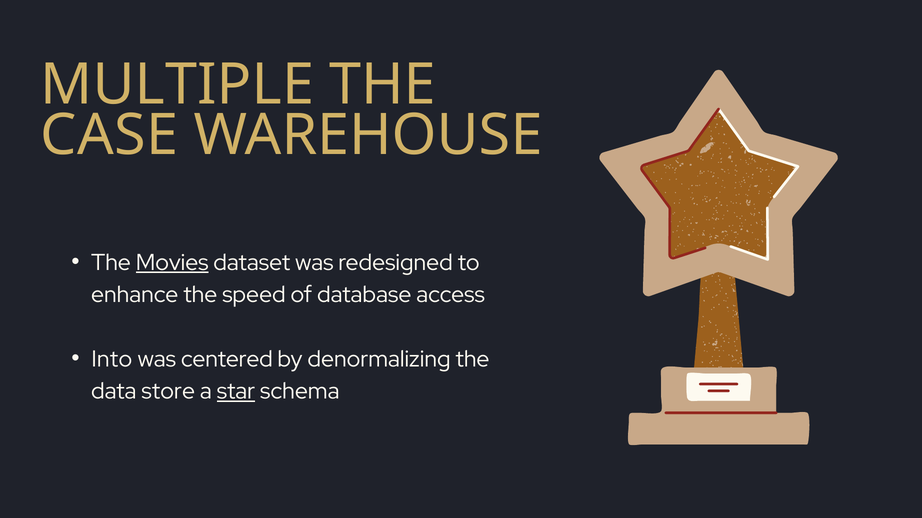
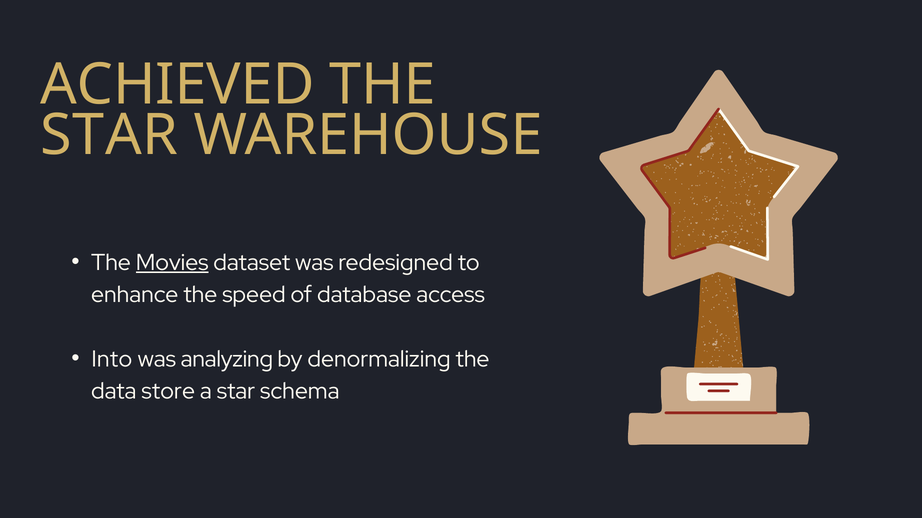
MULTIPLE: MULTIPLE -> ACHIEVED
CASE at (109, 136): CASE -> STAR
centered: centered -> analyzing
star at (236, 392) underline: present -> none
